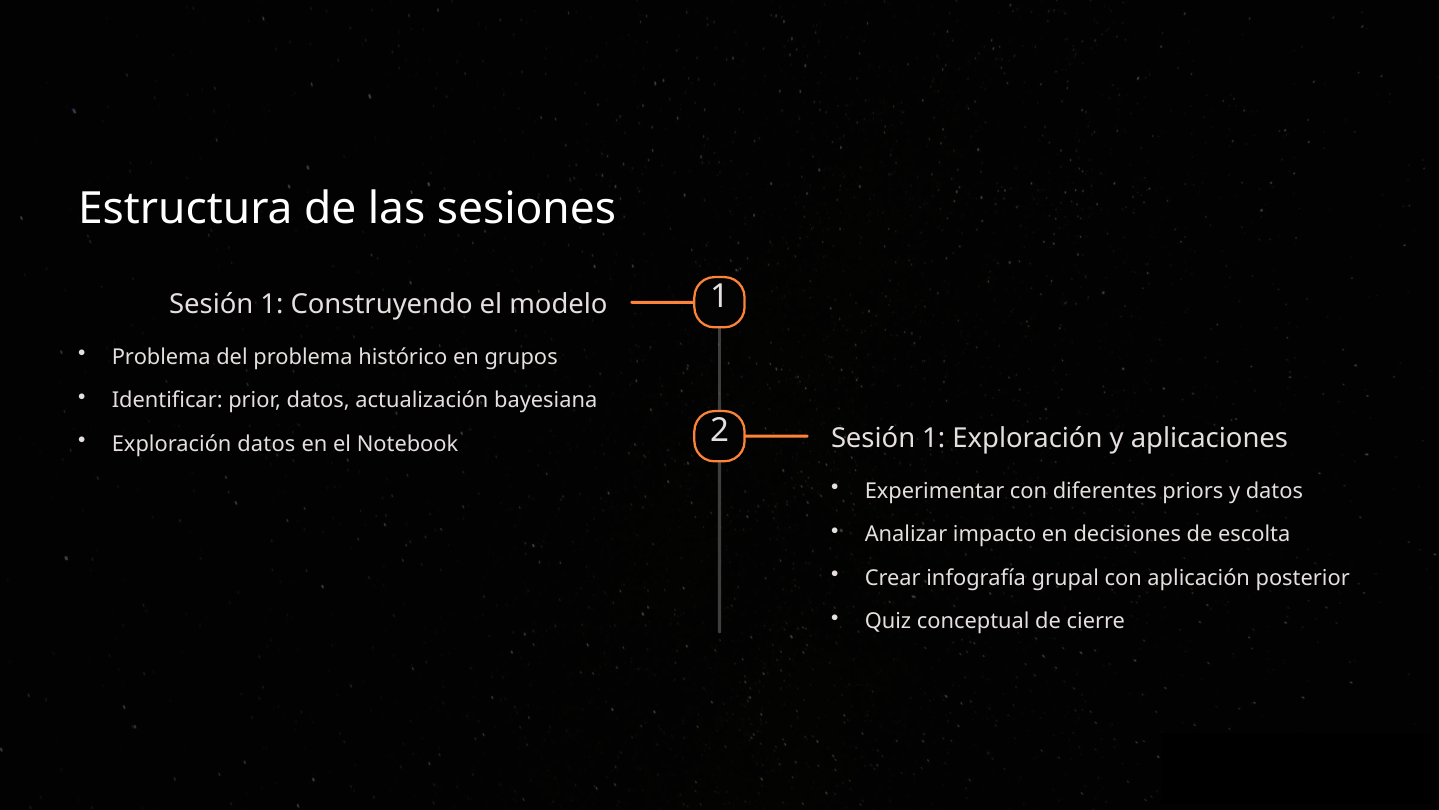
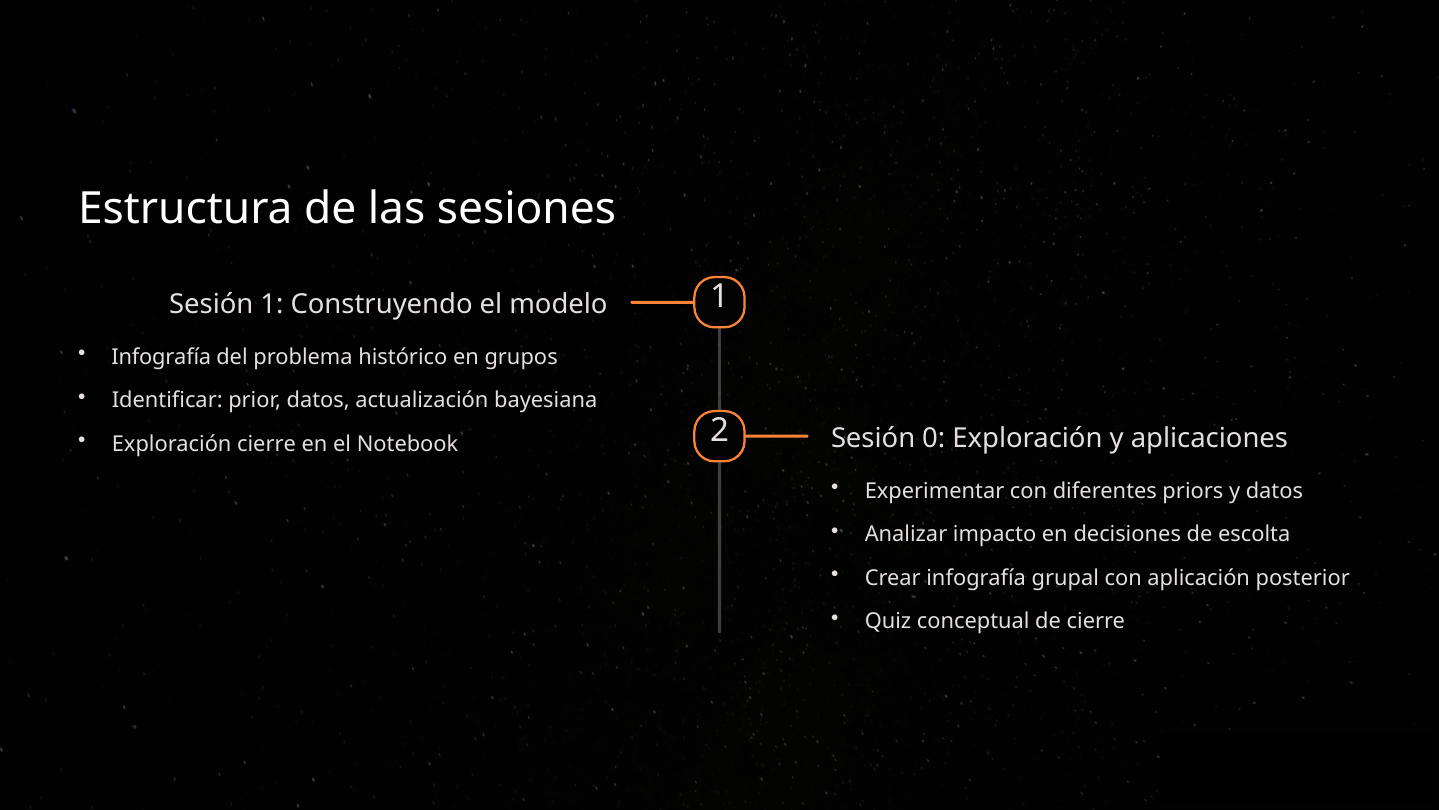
Problema at (161, 357): Problema -> Infografía
Exploración datos: datos -> cierre
2 Sesión 1: 1 -> 0
